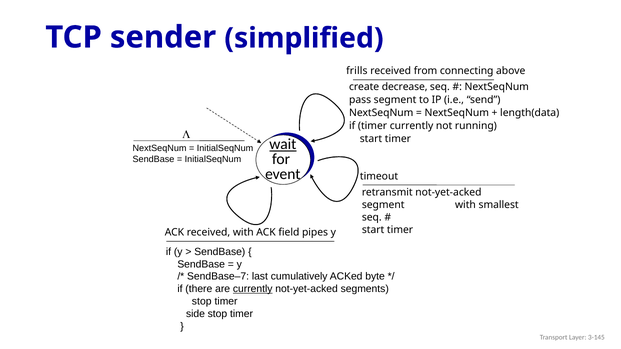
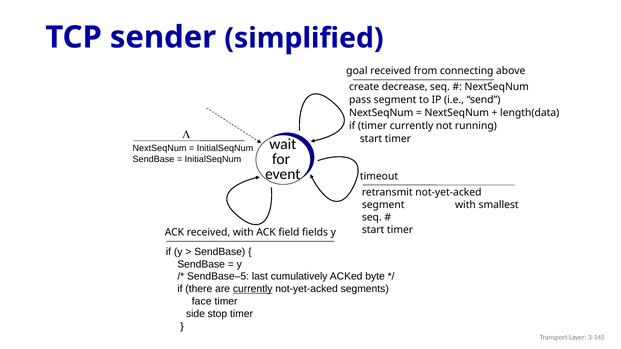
frills: frills -> goal
wait underline: present -> none
pipes: pipes -> fields
SendBase–7: SendBase–7 -> SendBase–5
stop at (202, 302): stop -> face
